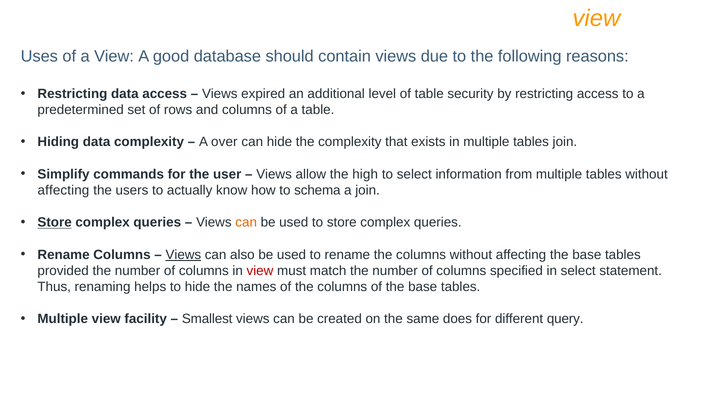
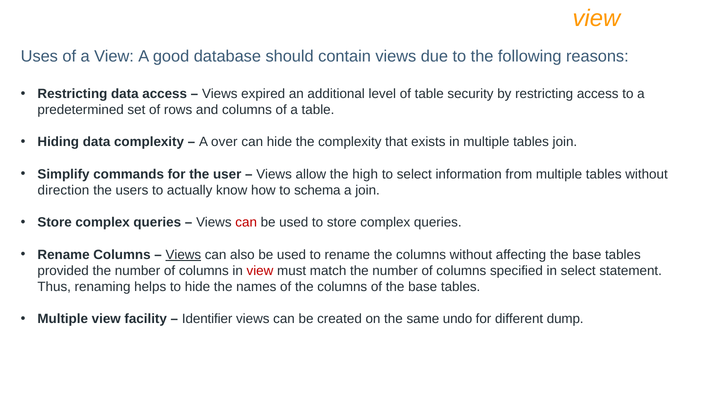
affecting at (63, 190): affecting -> direction
Store at (55, 223) underline: present -> none
can at (246, 223) colour: orange -> red
Smallest: Smallest -> Identifier
does: does -> undo
query: query -> dump
